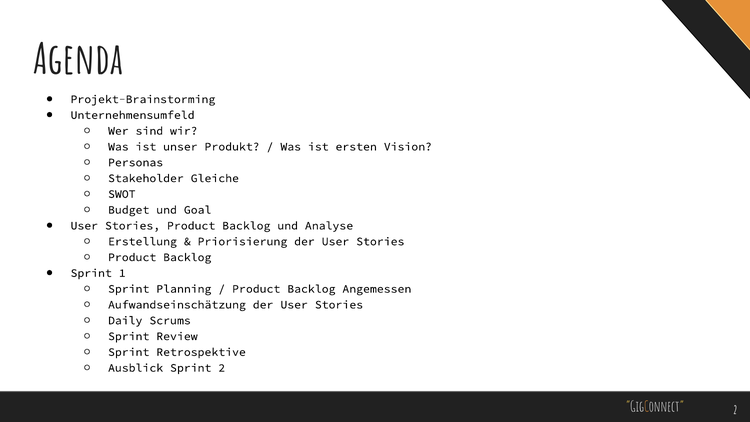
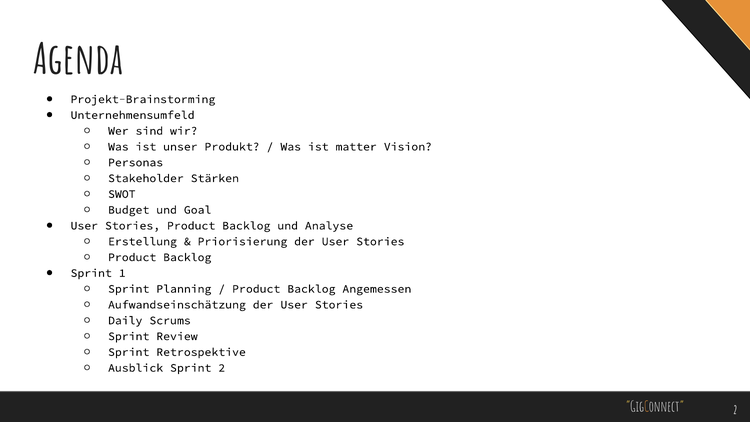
ersten: ersten -> matter
Gleiche: Gleiche -> Stärken
